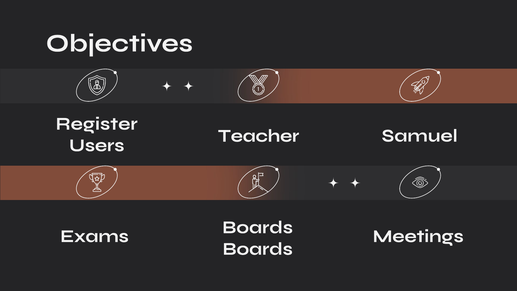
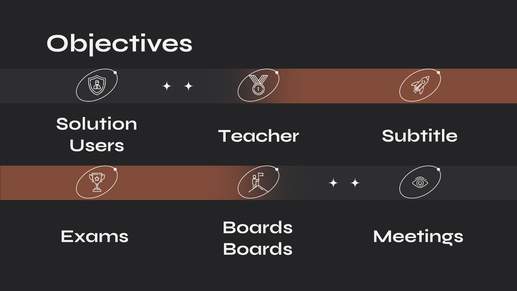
Register: Register -> Solution
Samuel: Samuel -> Subtitle
